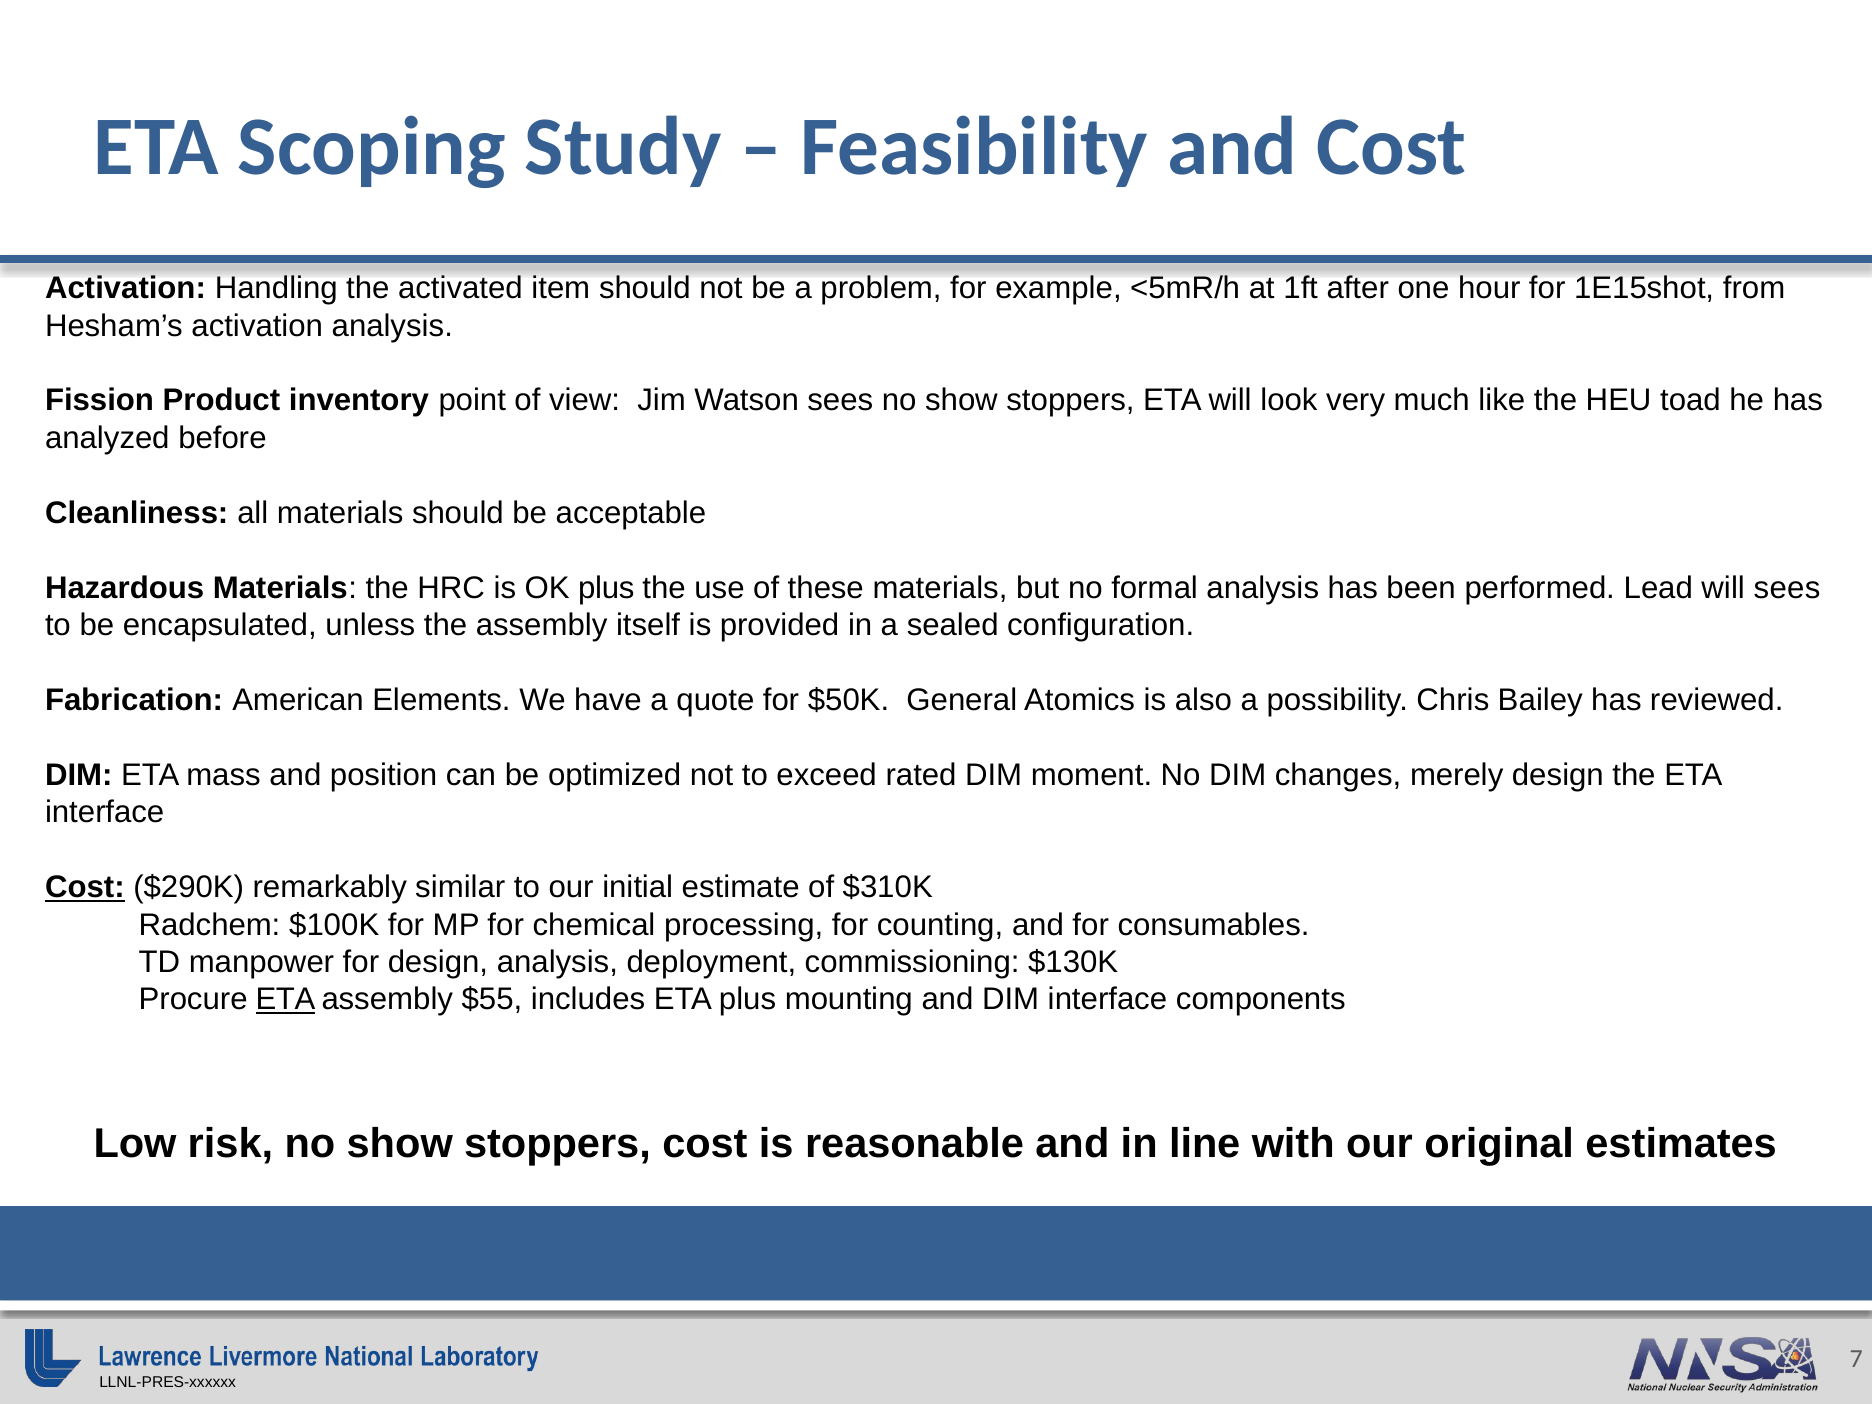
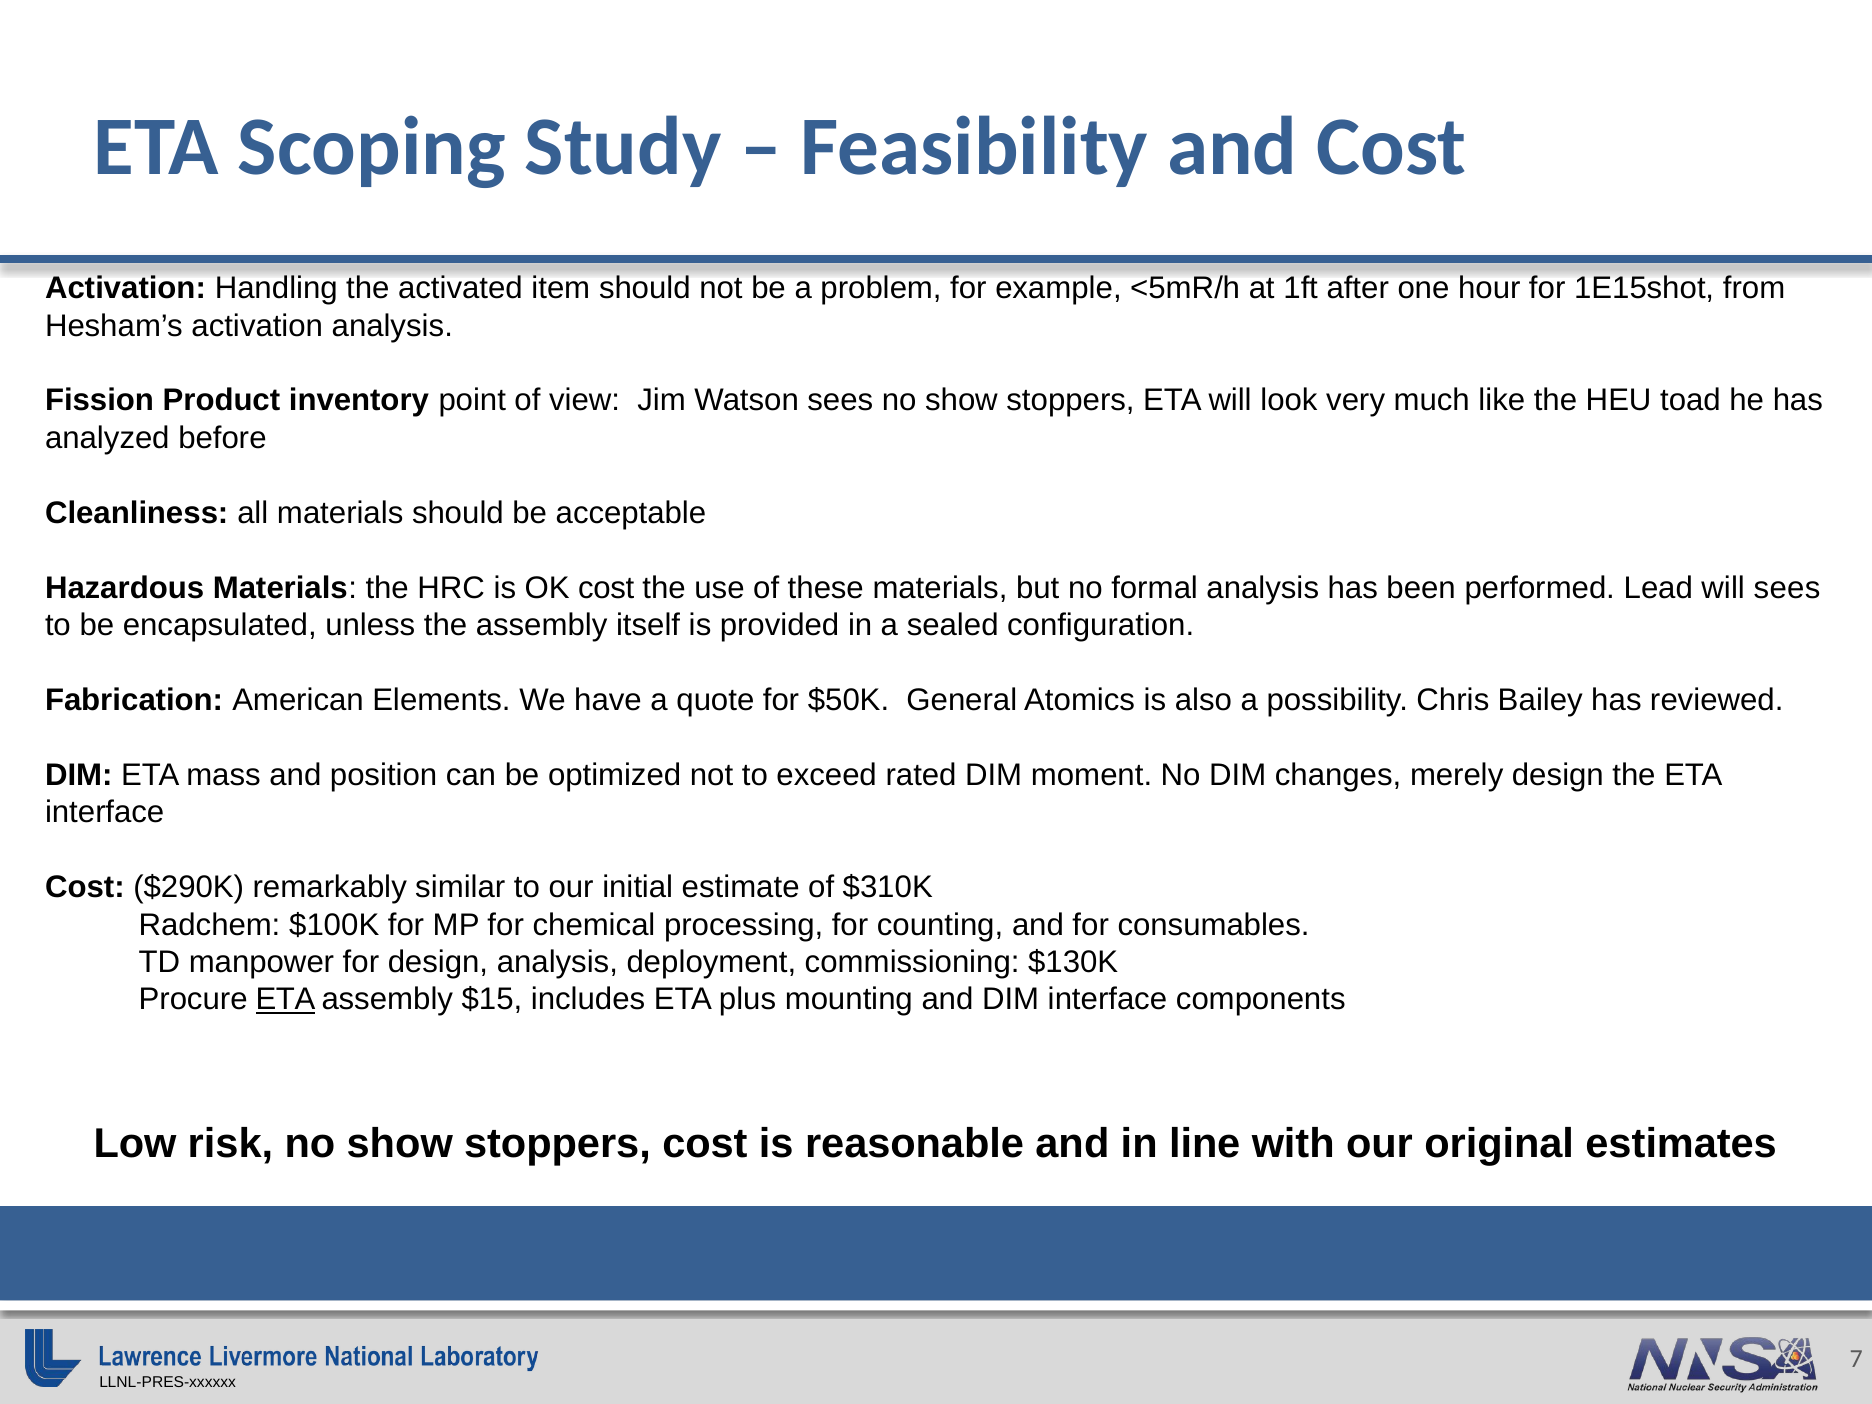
OK plus: plus -> cost
Cost at (85, 887) underline: present -> none
$55: $55 -> $15
